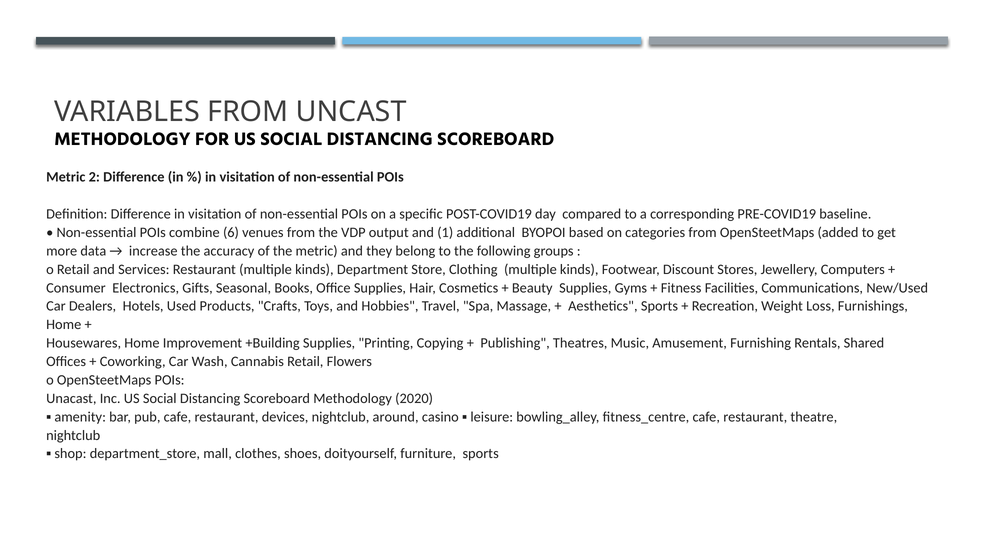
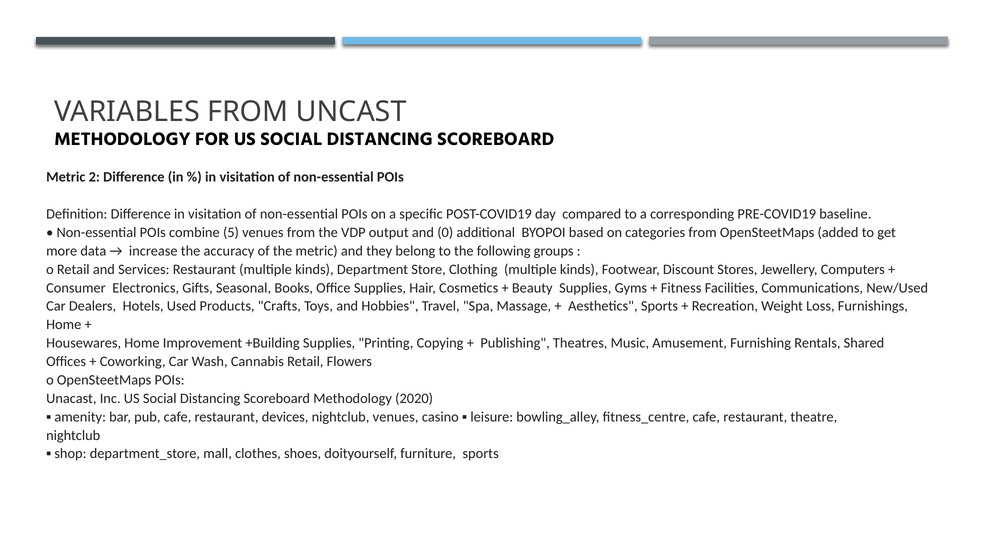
6: 6 -> 5
1: 1 -> 0
nightclub around: around -> venues
